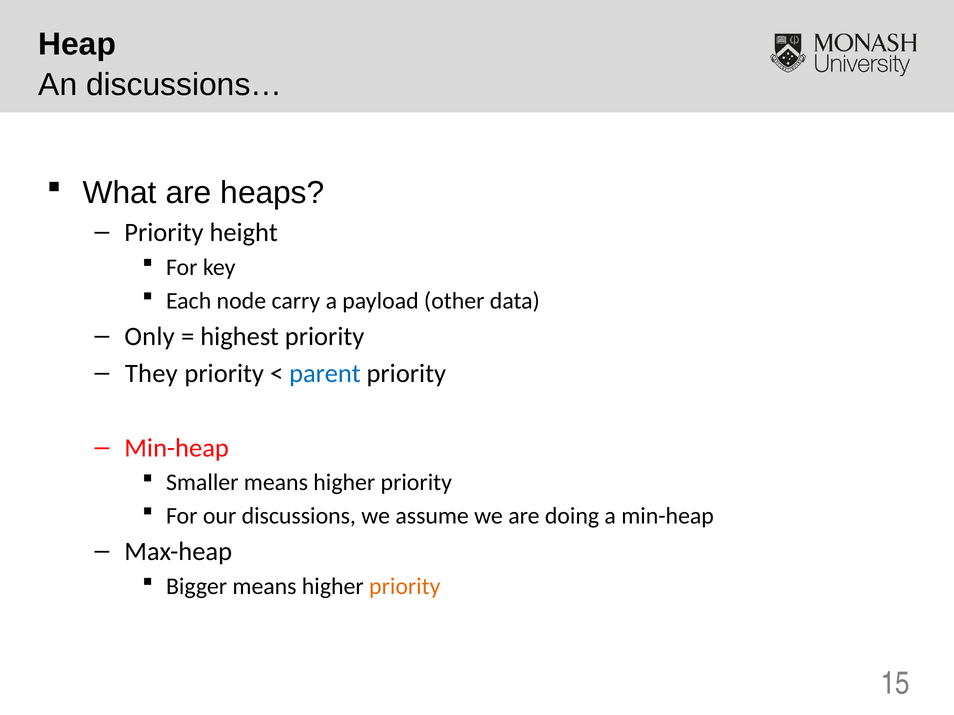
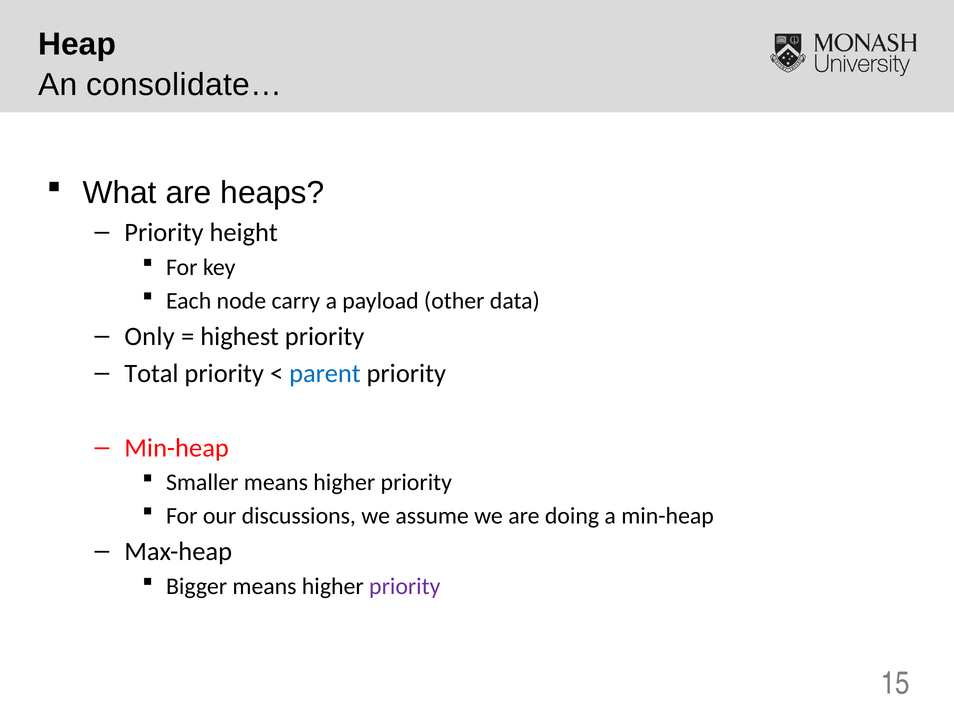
discussions…: discussions… -> consolidate…
They: They -> Total
priority at (405, 587) colour: orange -> purple
